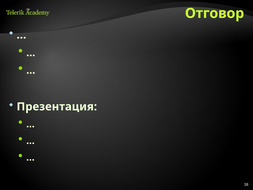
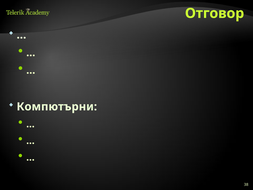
Презентация: Презентация -> Компютърни
